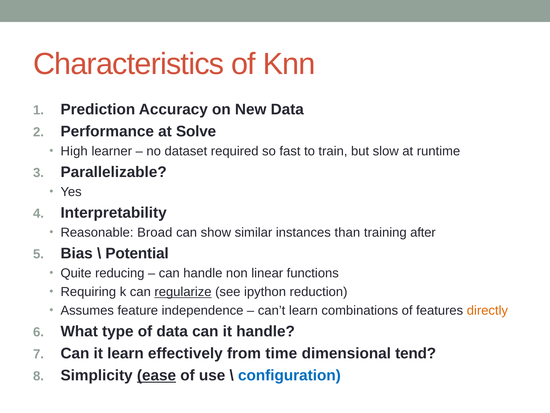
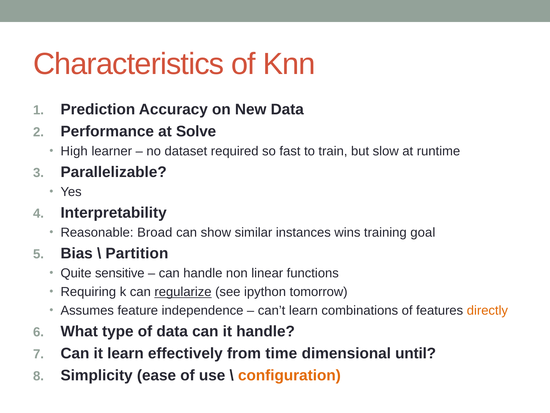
than: than -> wins
after: after -> goal
Potential: Potential -> Partition
reducing: reducing -> sensitive
reduction: reduction -> tomorrow
tend: tend -> until
ease underline: present -> none
configuration colour: blue -> orange
